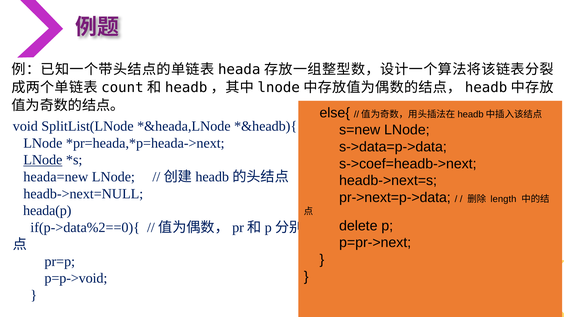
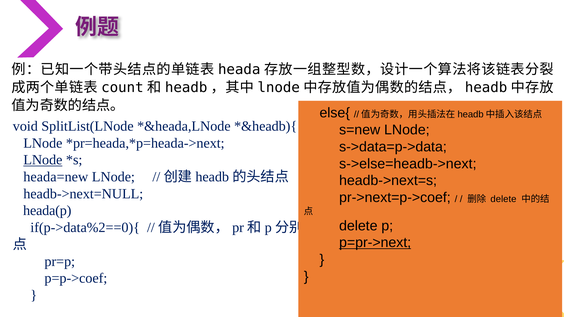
s->coef=headb->next: s->coef=headb->next -> s->else=headb->next
pr->next=p->data: pr->next=p->data -> pr->next=p->coef
length at (503, 199): length -> delete
p=pr->next underline: none -> present
p=p->void: p=p->void -> p=p->coef
